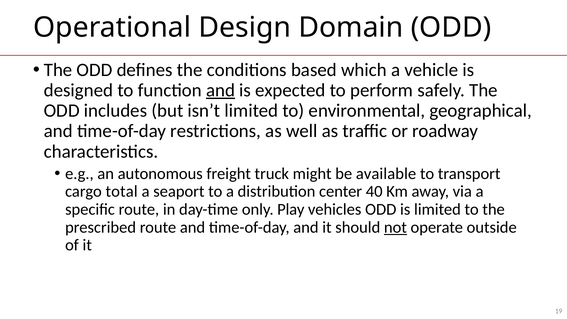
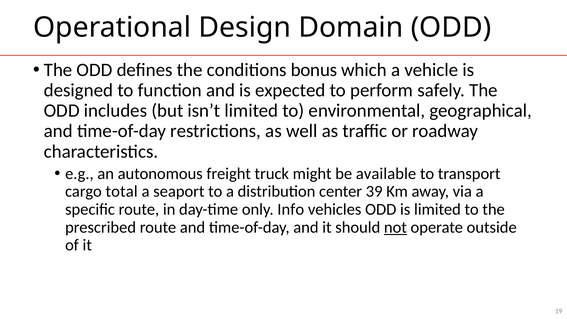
based: based -> bonus
and at (221, 90) underline: present -> none
40: 40 -> 39
Play: Play -> Info
